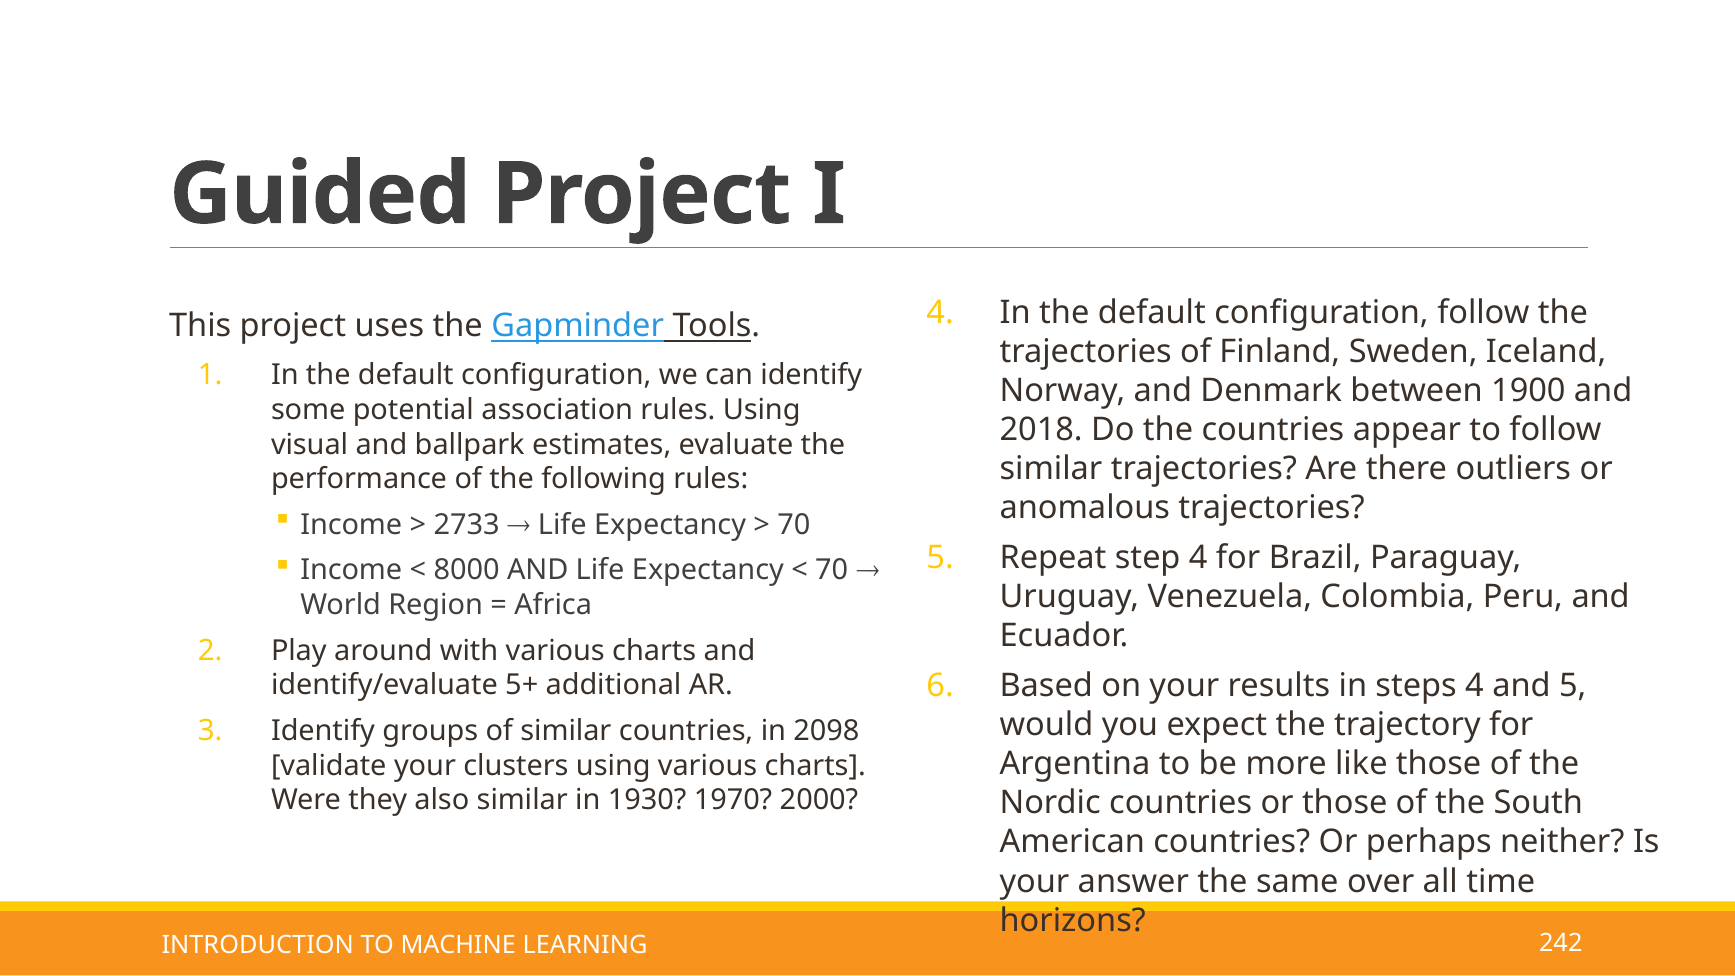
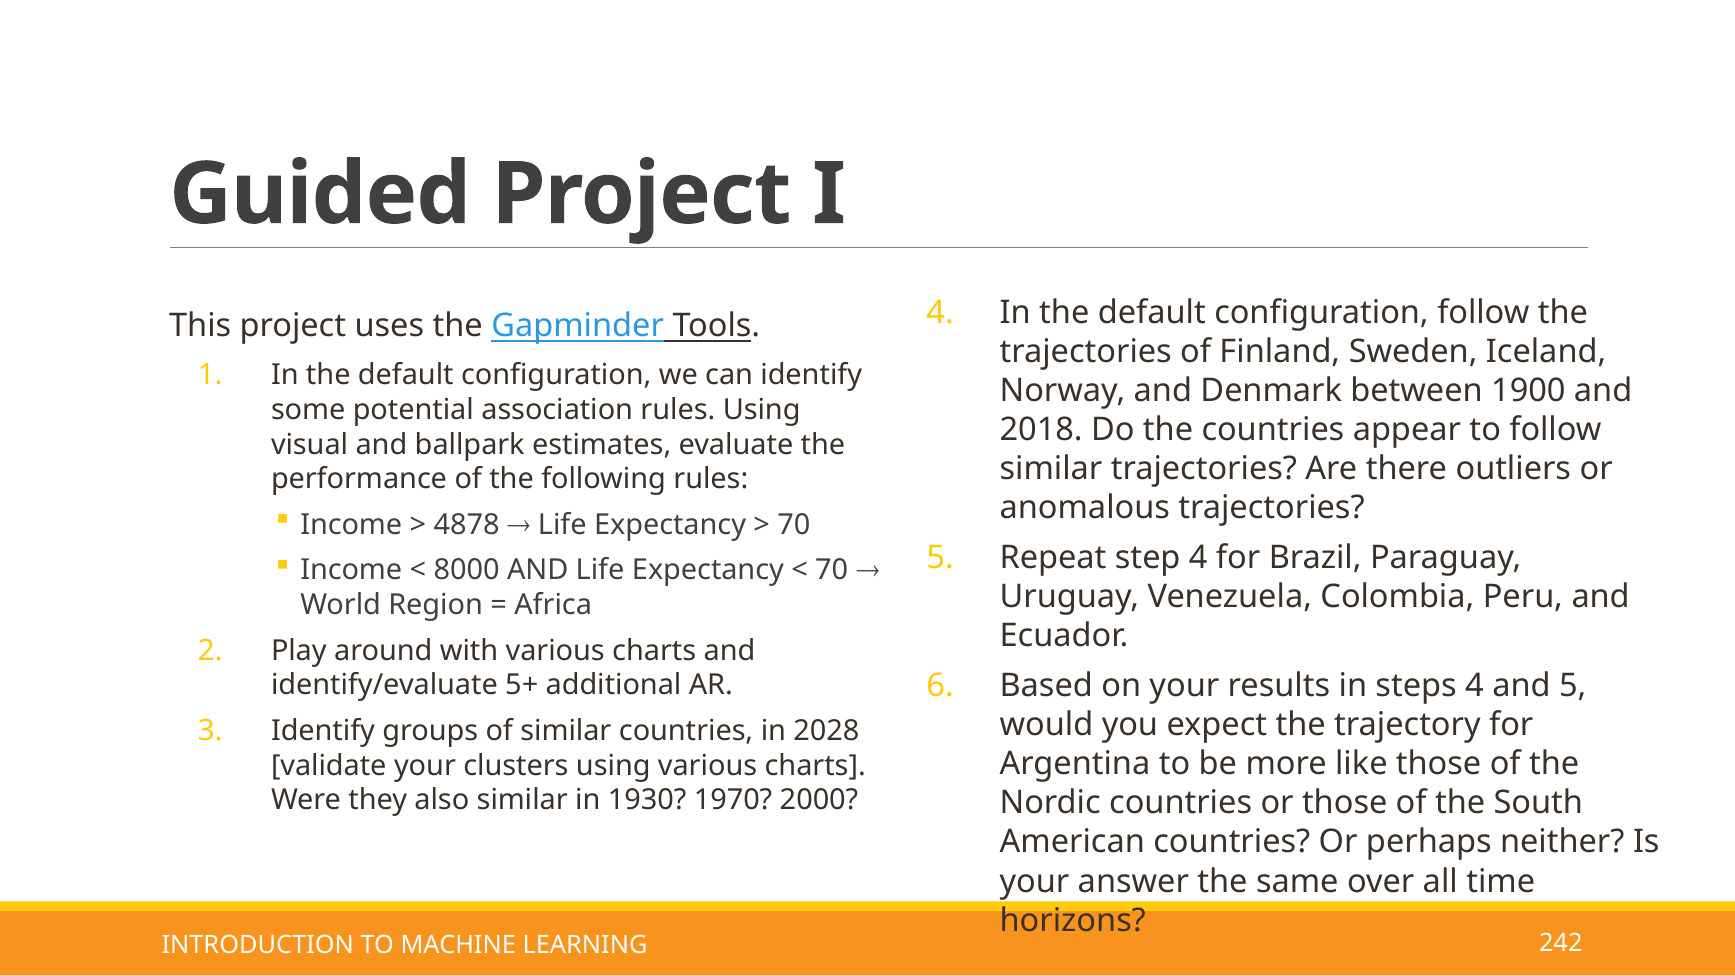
2733: 2733 -> 4878
2098: 2098 -> 2028
